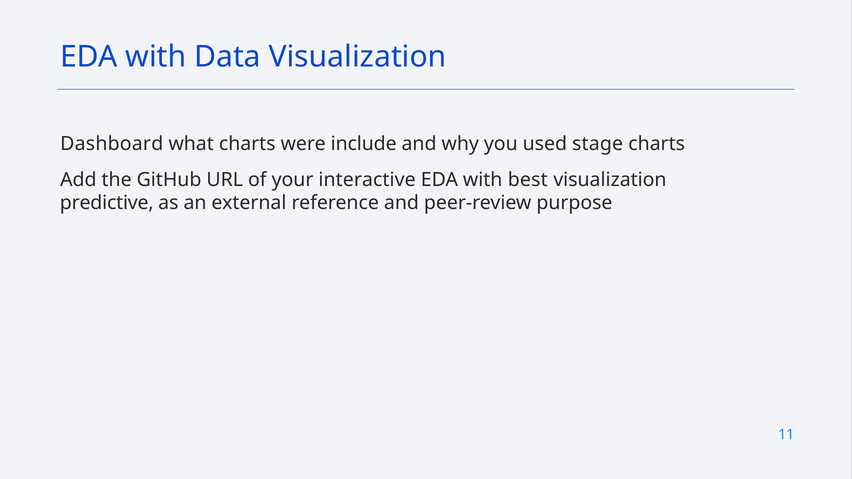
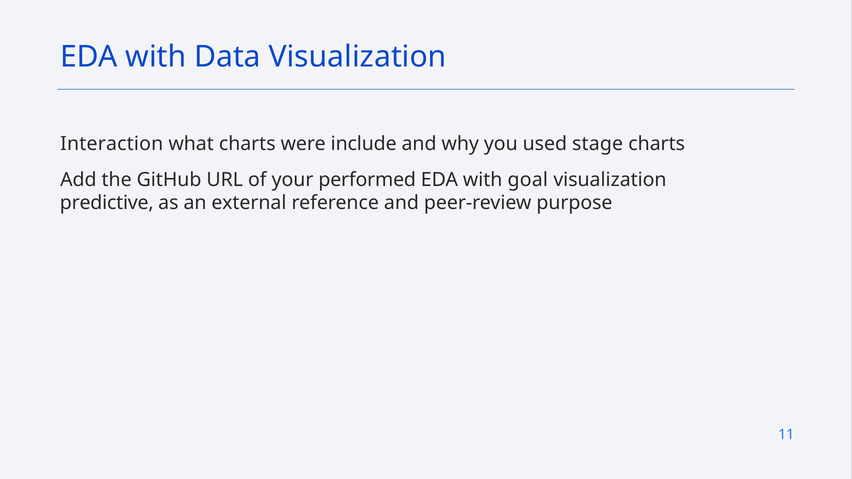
Dashboard: Dashboard -> Interaction
interactive: interactive -> performed
best: best -> goal
